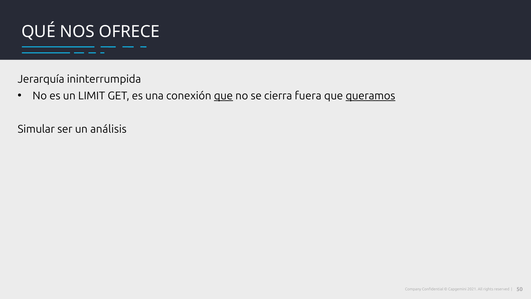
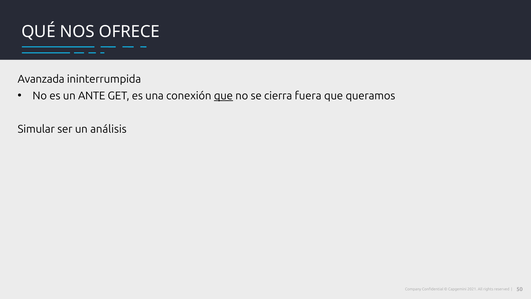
Jerarquía: Jerarquía -> Avanzada
LIMIT: LIMIT -> ANTE
queramos underline: present -> none
